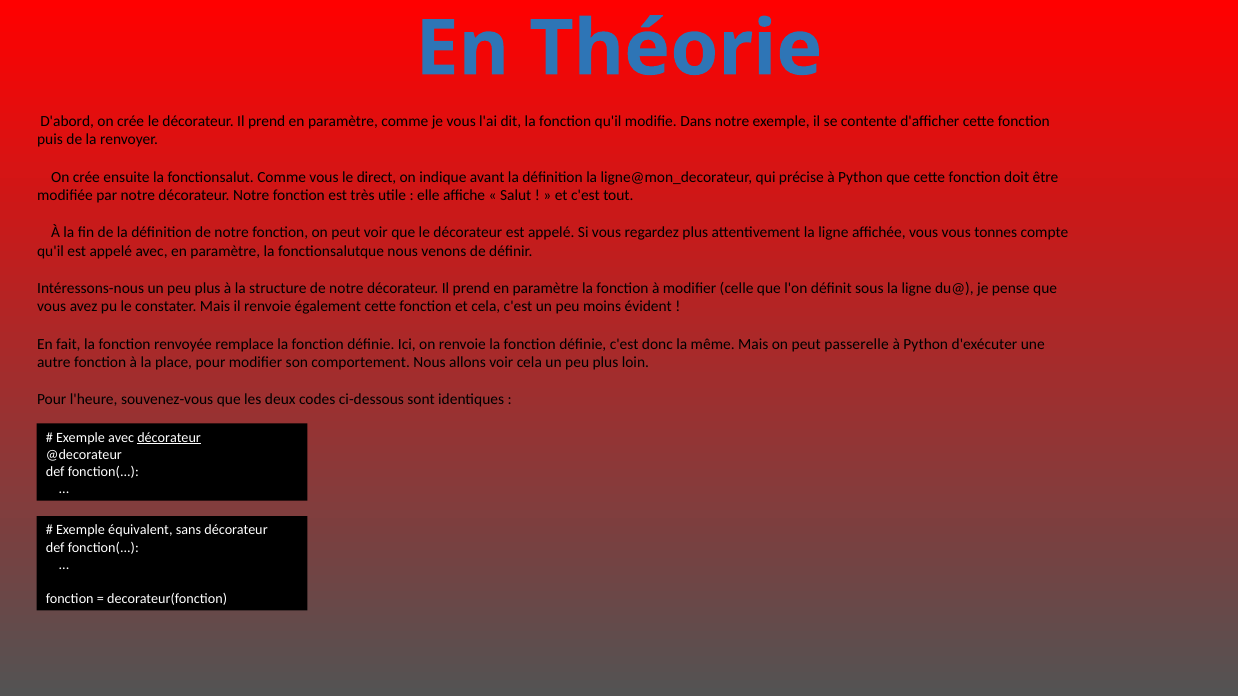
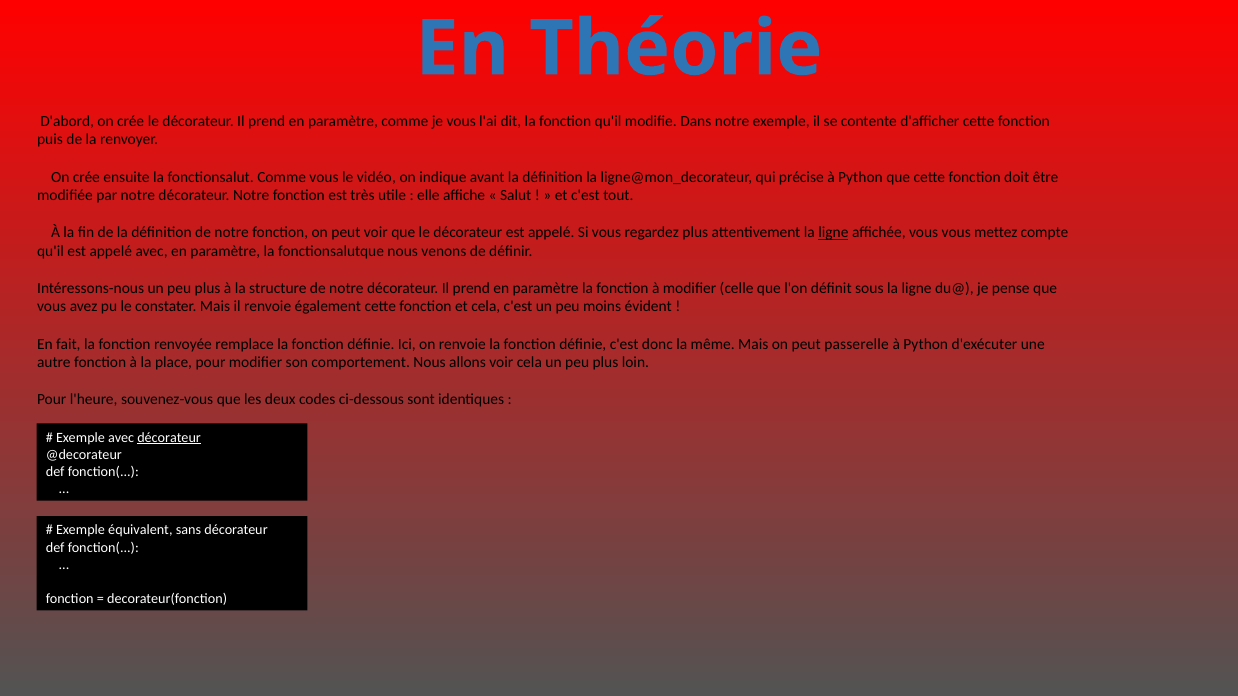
direct: direct -> vidéo
ligne at (833, 233) underline: none -> present
tonnes: tonnes -> mettez
